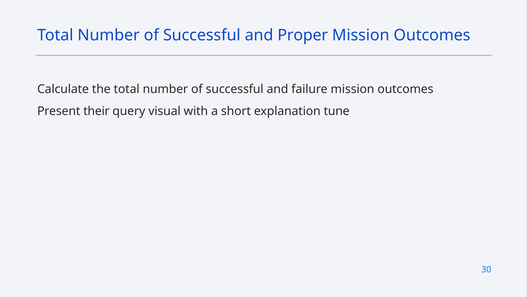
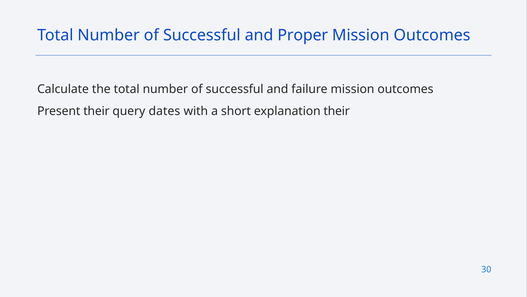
visual: visual -> dates
explanation tune: tune -> their
